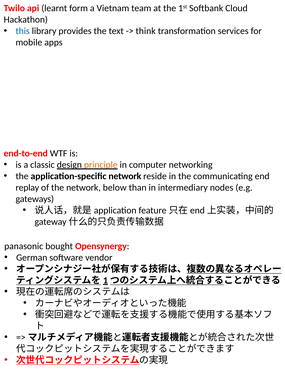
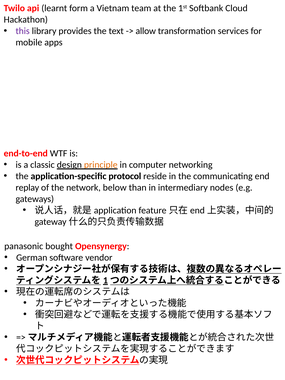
this colour: blue -> purple
think: think -> allow
application-specific network: network -> protocol
